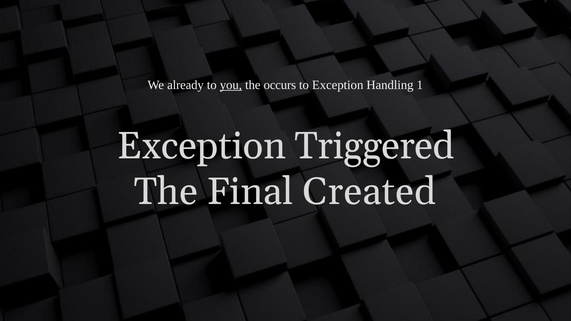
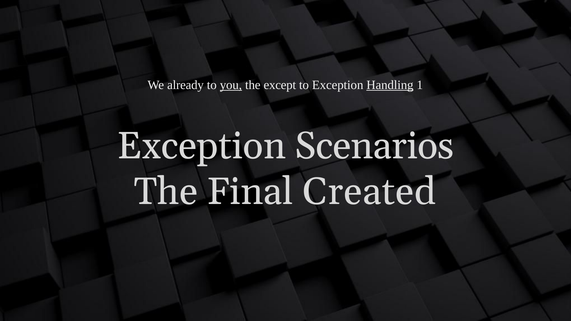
occurs: occurs -> except
Handling underline: none -> present
Triggered: Triggered -> Scenarios
